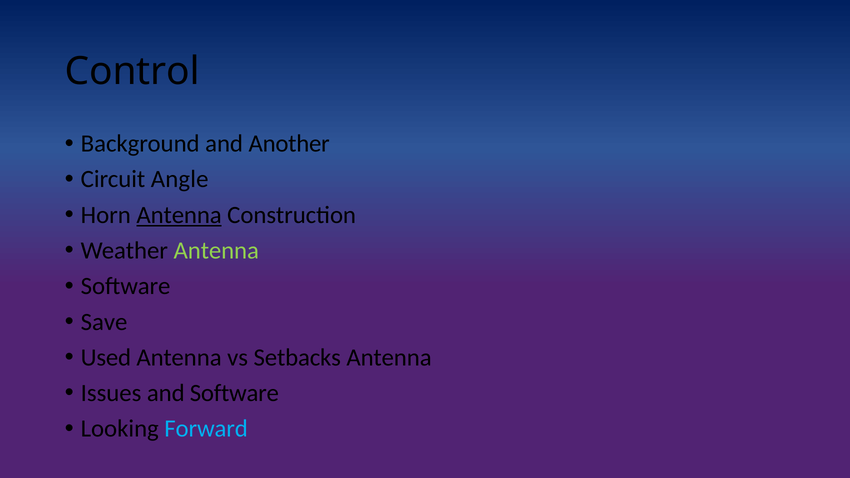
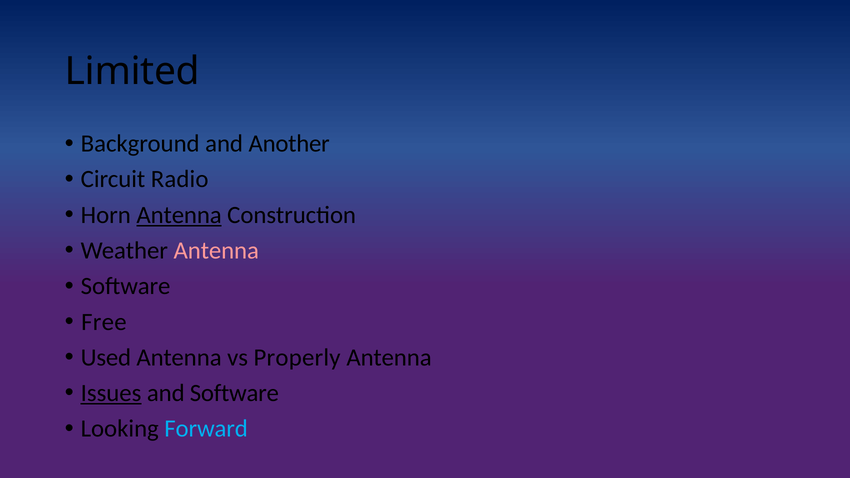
Control: Control -> Limited
Angle: Angle -> Radio
Antenna at (216, 251) colour: light green -> pink
Save: Save -> Free
Setbacks: Setbacks -> Properly
Issues underline: none -> present
